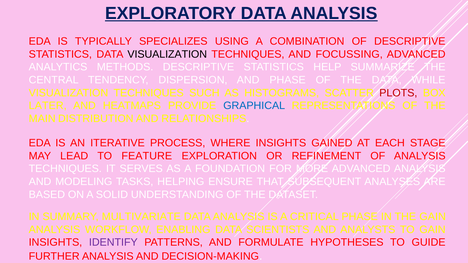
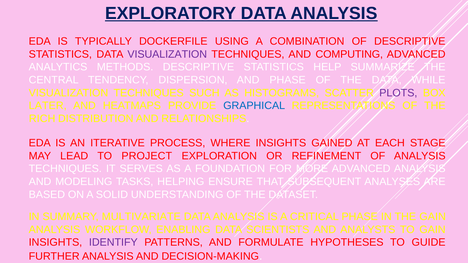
SPECIALIZES: SPECIALIZES -> DOCKERFILE
VISUALIZATION at (167, 54) colour: black -> purple
FOCUSSING: FOCUSSING -> COMPUTING
PLOTS colour: red -> purple
MAIN: MAIN -> RICH
FEATURE: FEATURE -> PROJECT
